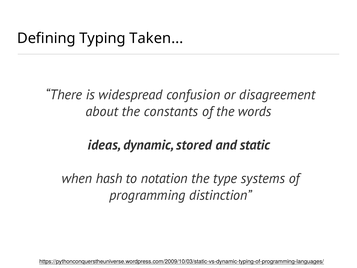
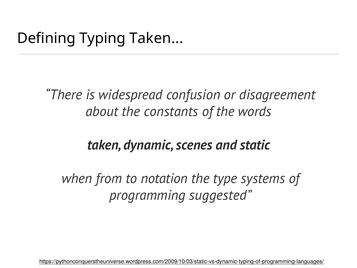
ideas at (104, 145): ideas -> taken
stored: stored -> scenes
hash: hash -> from
distinction: distinction -> suggested
